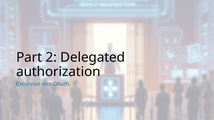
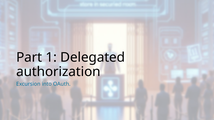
2: 2 -> 1
